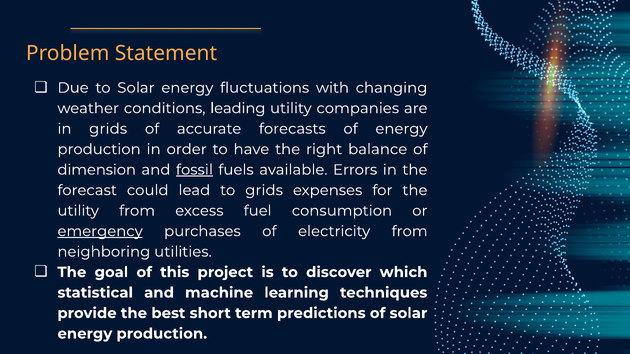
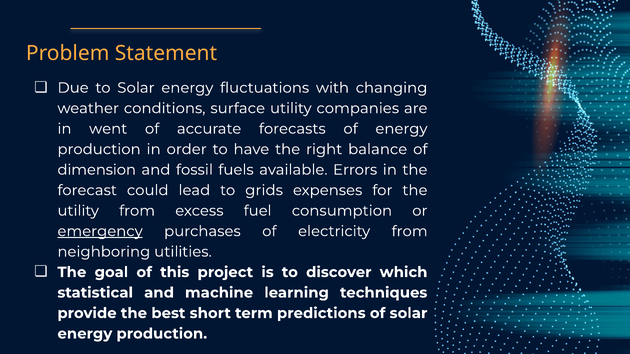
leading: leading -> surface
in grids: grids -> went
fossil underline: present -> none
